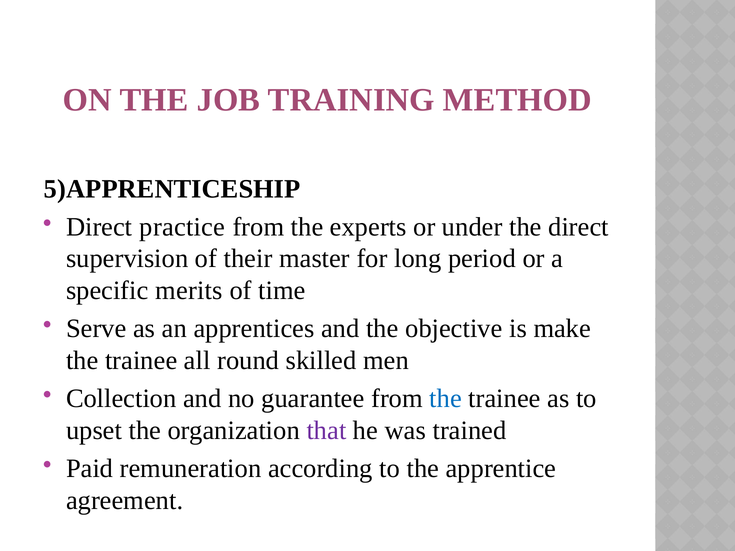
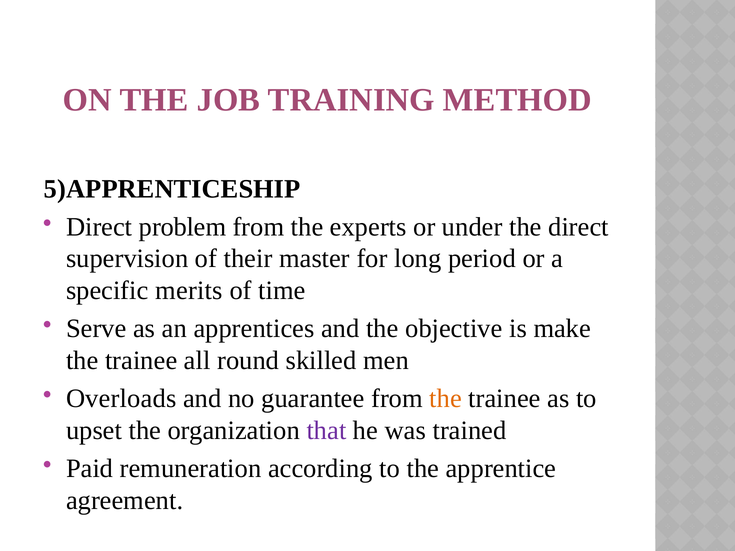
practice: practice -> problem
Collection: Collection -> Overloads
the at (446, 399) colour: blue -> orange
